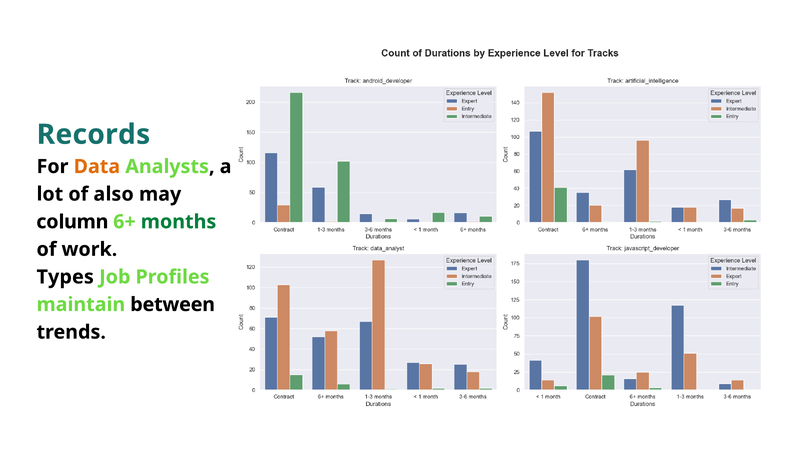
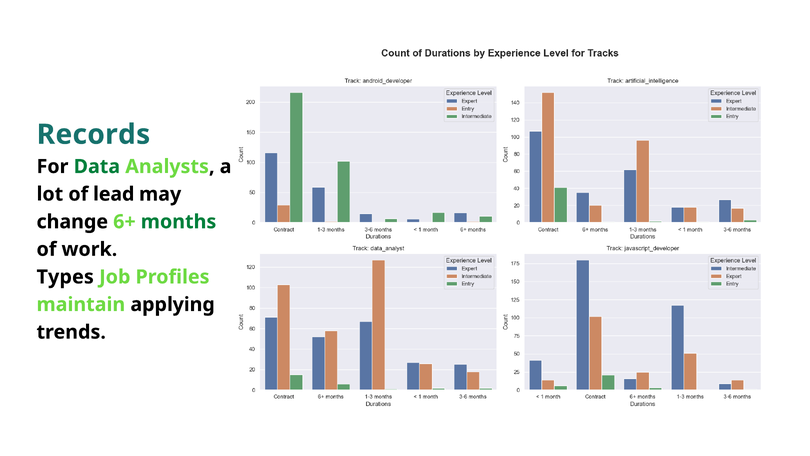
Data colour: orange -> green
also: also -> lead
column: column -> change
between: between -> applying
